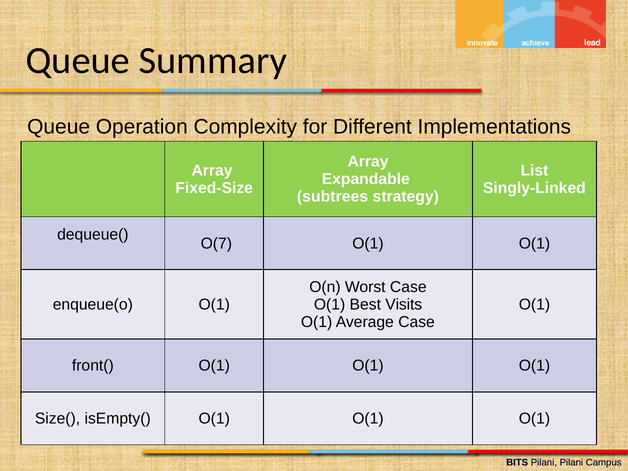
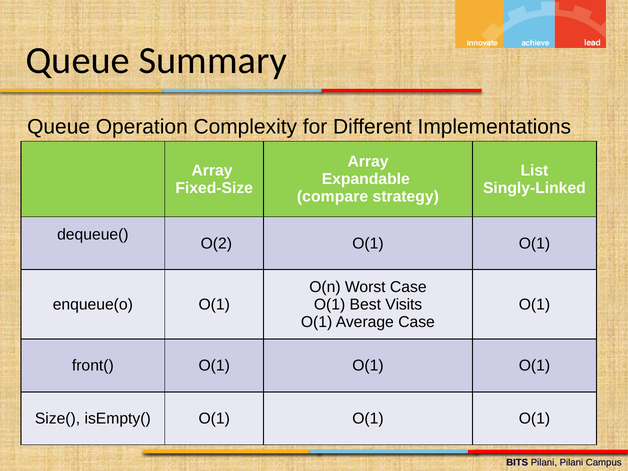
subtrees: subtrees -> compare
O(7: O(7 -> O(2
